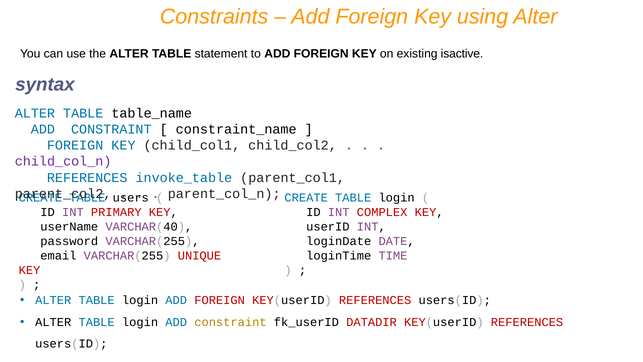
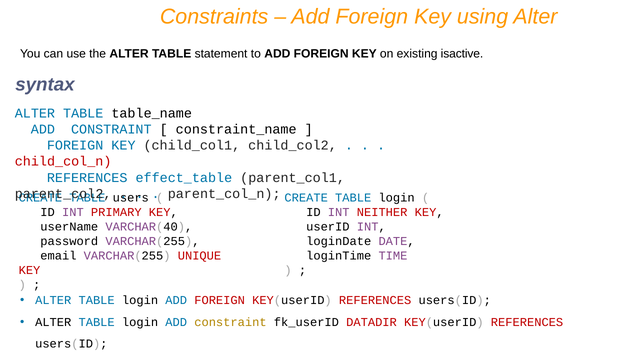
child_col_n colour: purple -> red
invoke_table: invoke_table -> effect_table
COMPLEX: COMPLEX -> NEITHER
